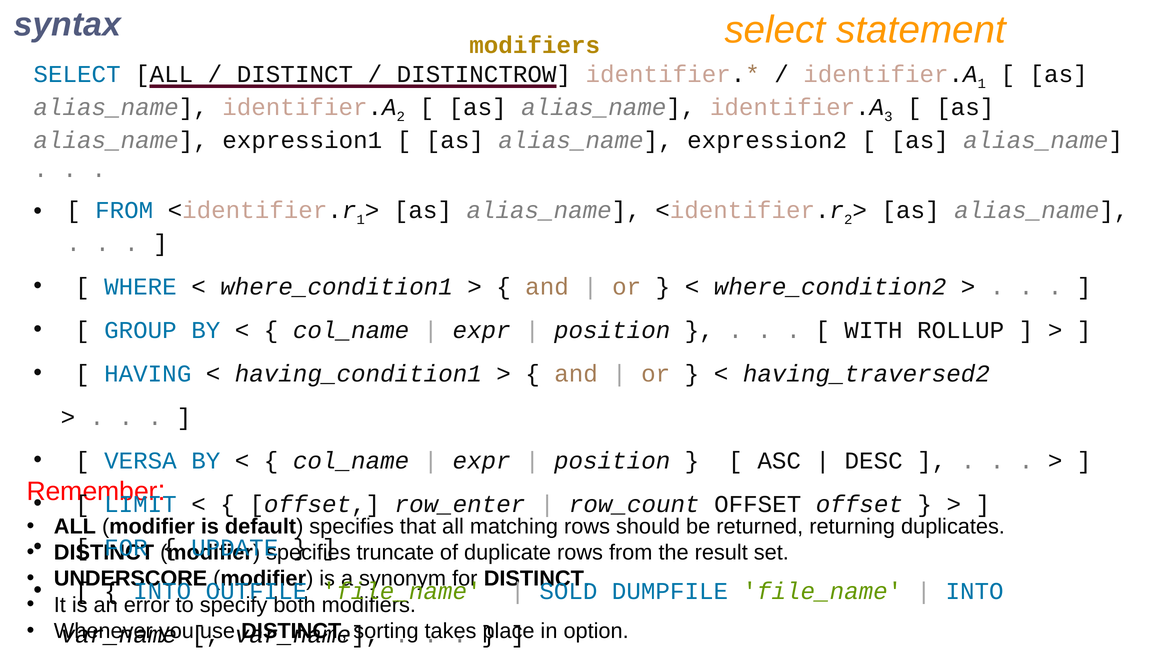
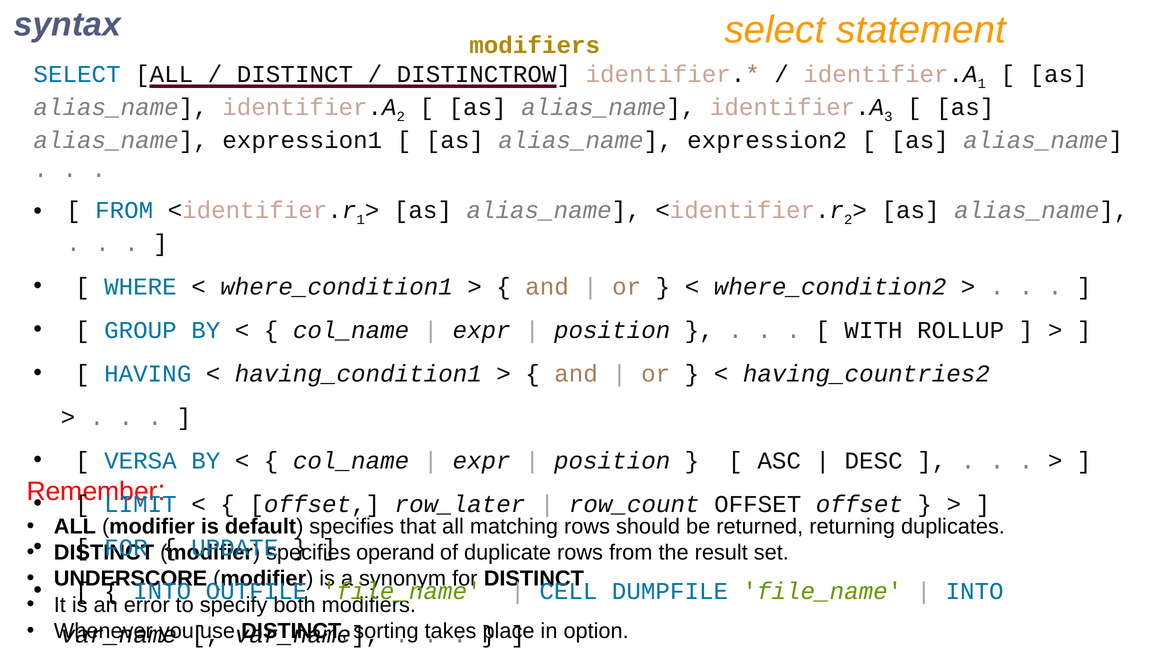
having_traversed2: having_traversed2 -> having_countries2
row_enter: row_enter -> row_later
truncate: truncate -> operand
SOLD: SOLD -> CELL
